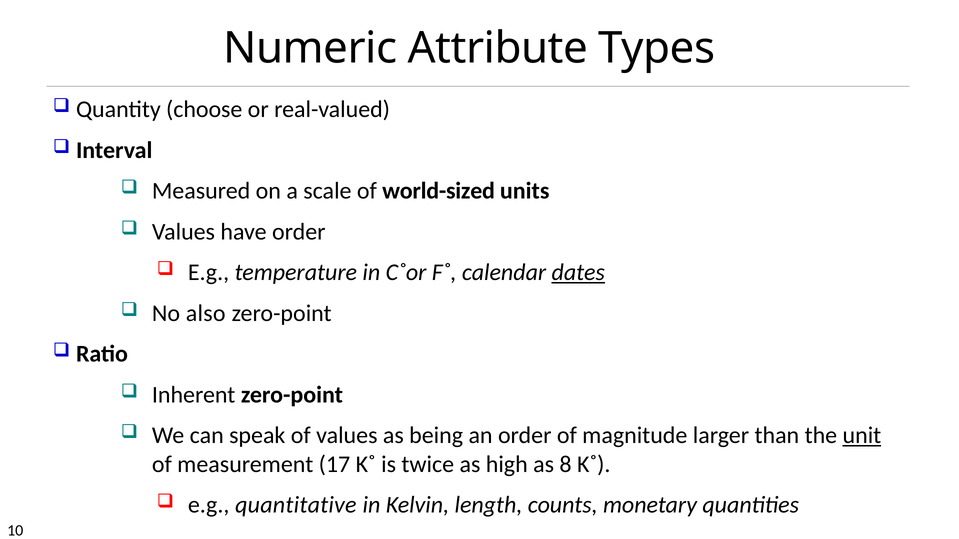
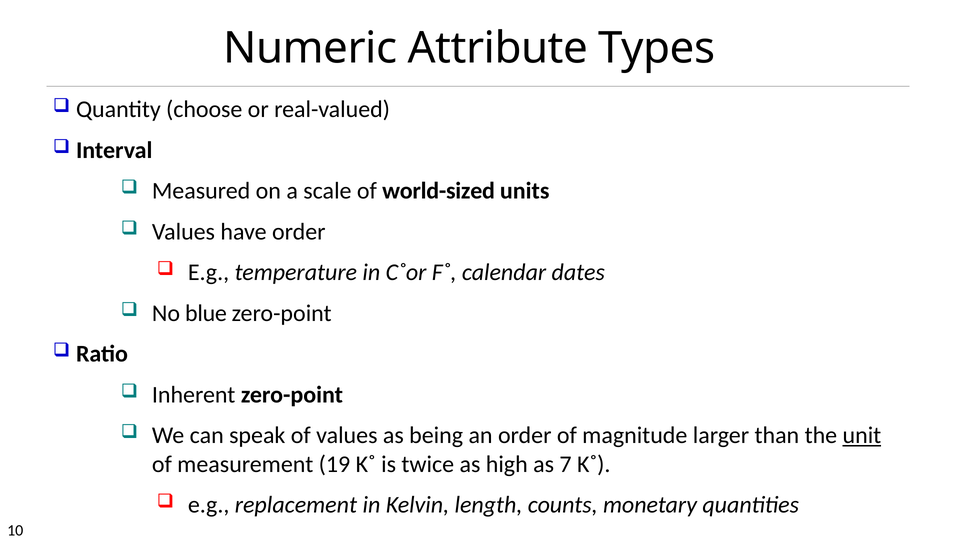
dates underline: present -> none
also: also -> blue
17: 17 -> 19
8: 8 -> 7
quantitative: quantitative -> replacement
